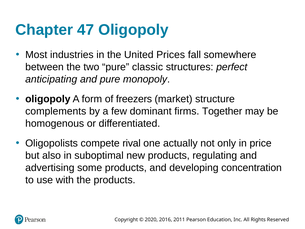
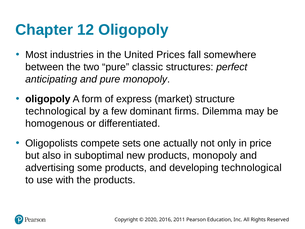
47: 47 -> 12
freezers: freezers -> express
complements at (56, 111): complements -> technological
Together: Together -> Dilemma
rival: rival -> sets
products regulating: regulating -> monopoly
developing concentration: concentration -> technological
